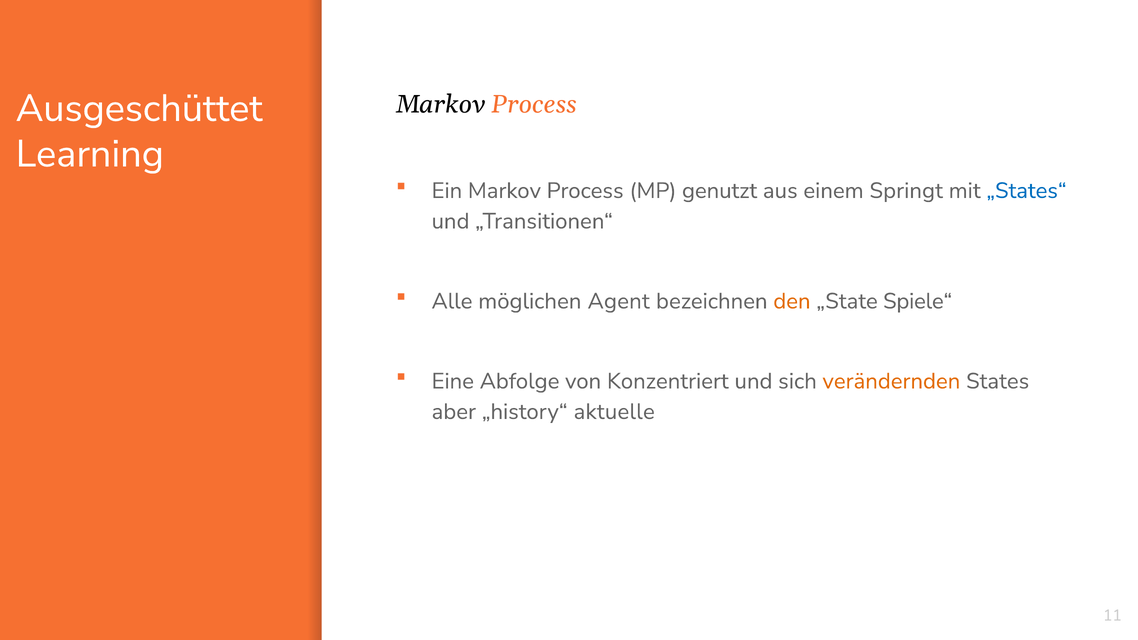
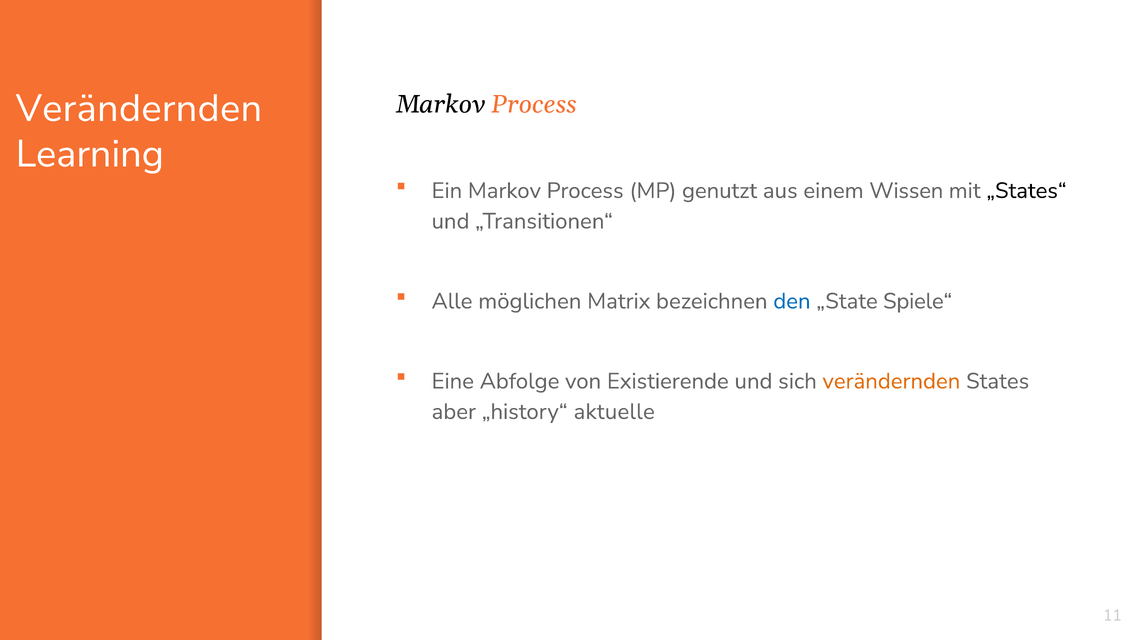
Ausgeschüttet at (139, 108): Ausgeschüttet -> Verändernden
Springt: Springt -> Wissen
„States“ colour: blue -> black
Agent: Agent -> Matrix
den colour: orange -> blue
Konzentriert: Konzentriert -> Existierende
